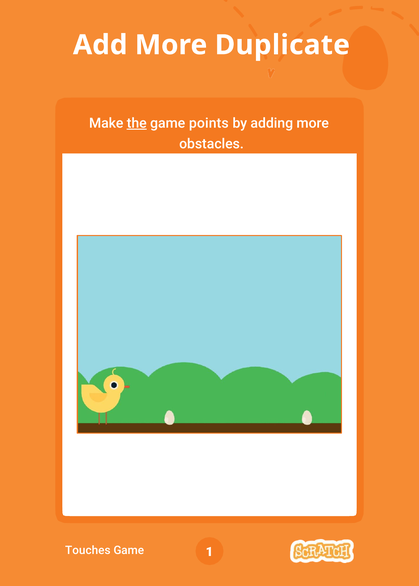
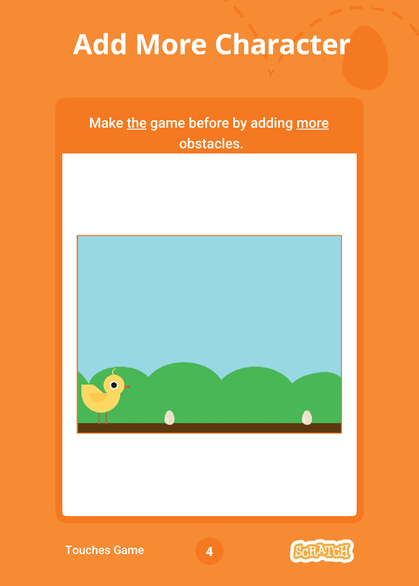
Duplicate: Duplicate -> Character
points: points -> before
more at (313, 123) underline: none -> present
1: 1 -> 4
